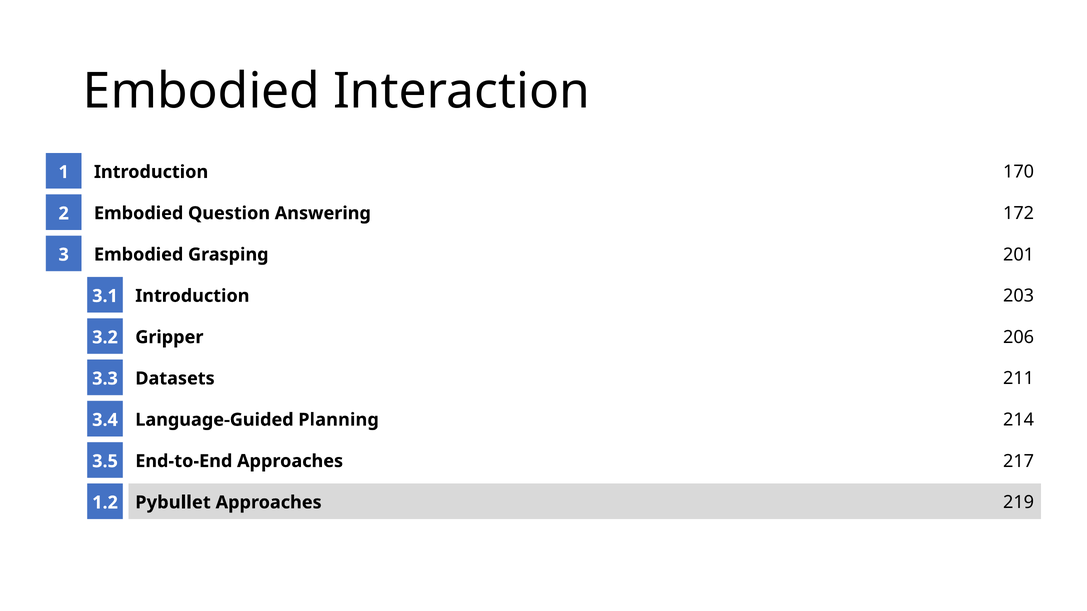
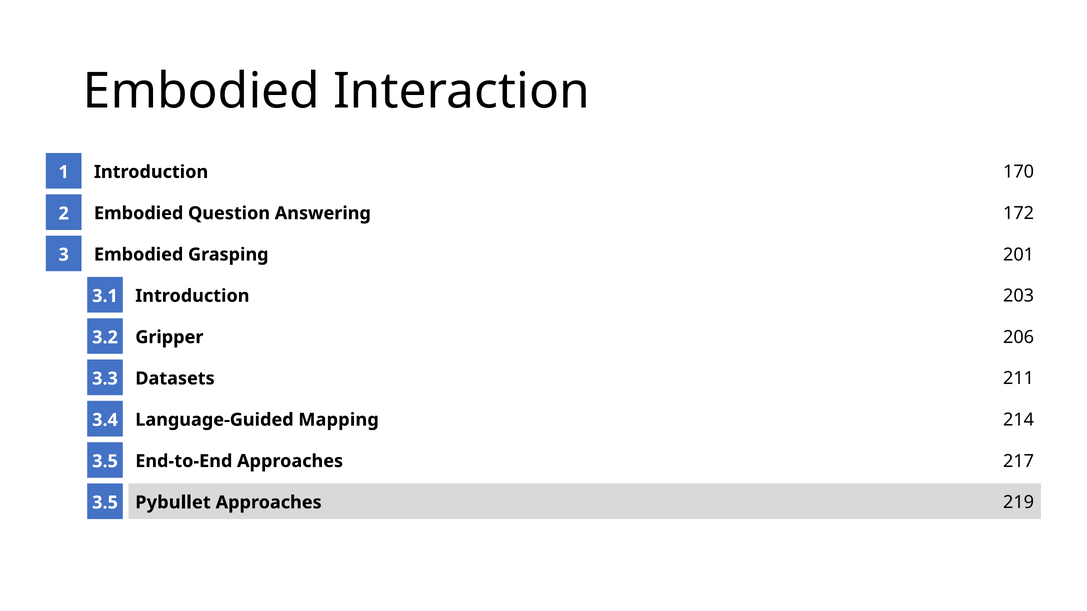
Planning: Planning -> Mapping
1.2 at (105, 503): 1.2 -> 3.5
